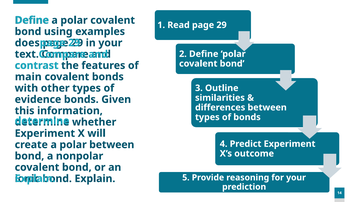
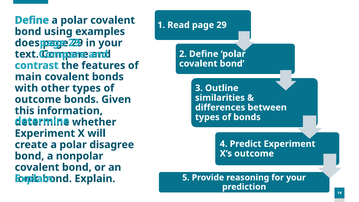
evidence at (38, 99): evidence -> outcome
polar between: between -> disagree
